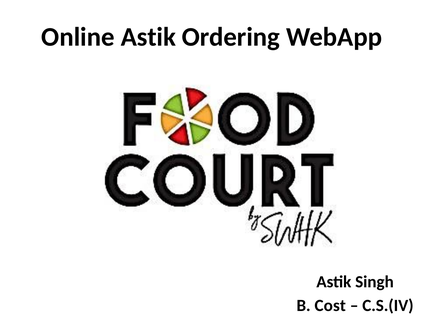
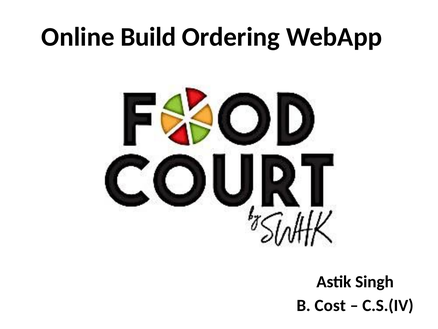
Online Astik: Astik -> Build
